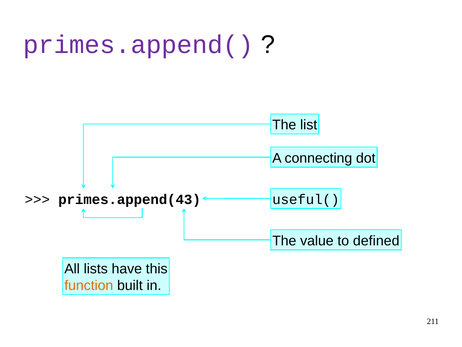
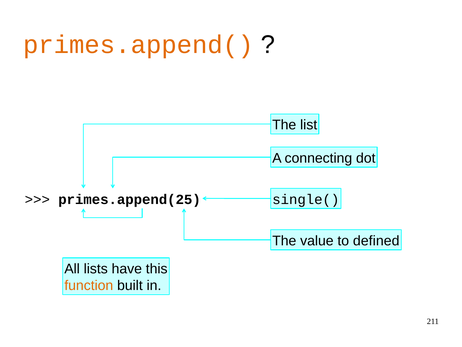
primes.append( colour: purple -> orange
43: 43 -> 25
useful(: useful( -> single(
